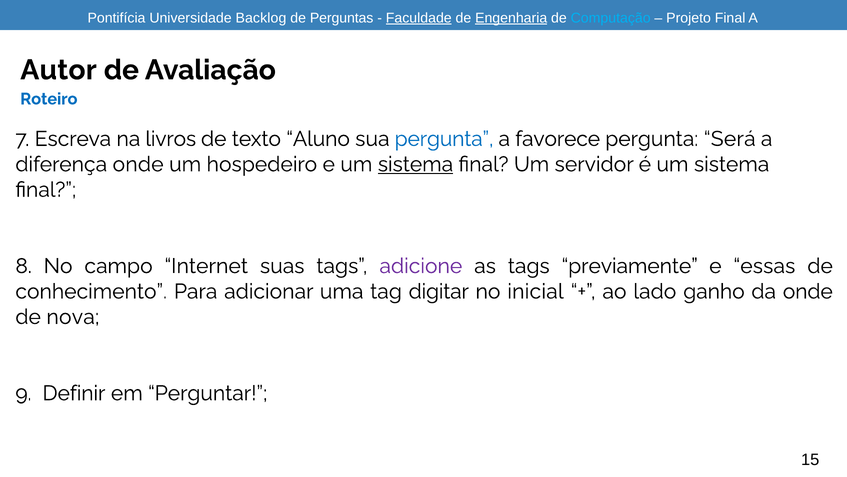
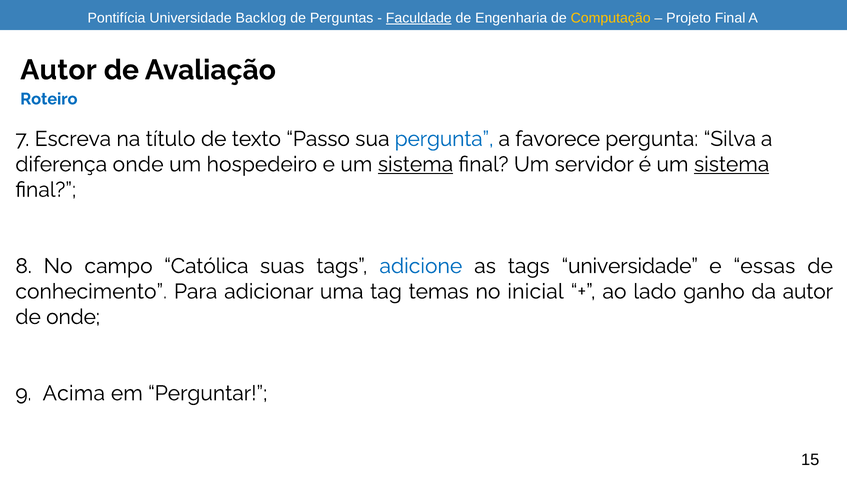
Engenharia underline: present -> none
Computação colour: light blue -> yellow
livros: livros -> título
Aluno: Aluno -> Passo
Será: Será -> Silva
sistema at (732, 164) underline: none -> present
Internet: Internet -> Católica
adicione colour: purple -> blue
tags previamente: previamente -> universidade
digitar: digitar -> temas
da onde: onde -> autor
de nova: nova -> onde
Definir: Definir -> Acima
